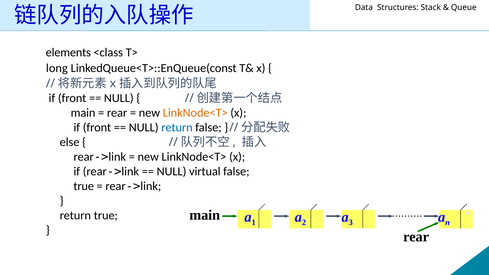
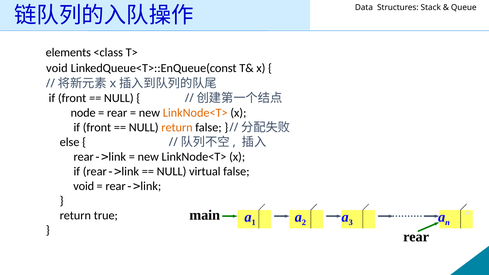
long at (57, 68): long -> void
main at (83, 113): main -> node
return at (177, 127) colour: blue -> orange
true at (84, 186): true -> void
